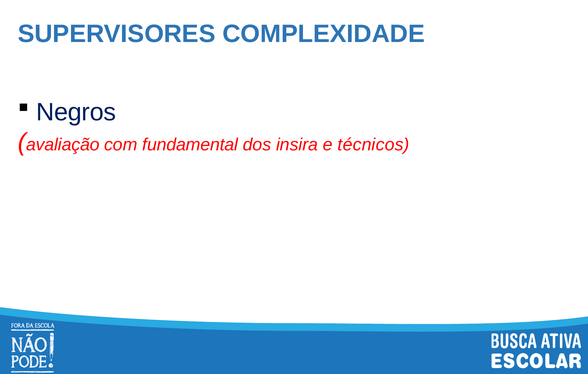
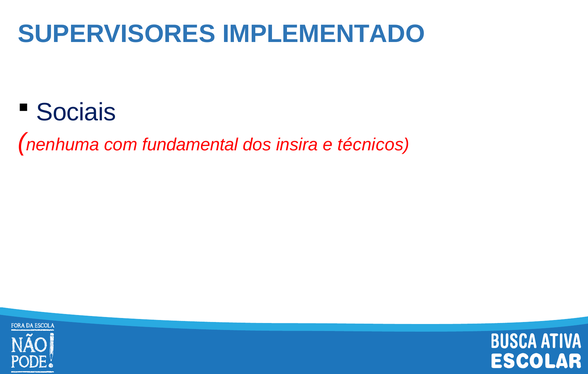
COMPLEXIDADE: COMPLEXIDADE -> IMPLEMENTADO
Negros: Negros -> Sociais
avaliação: avaliação -> nenhuma
